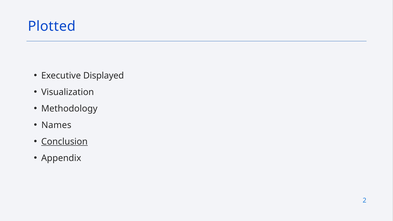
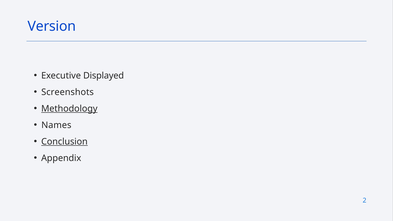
Plotted: Plotted -> Version
Visualization: Visualization -> Screenshots
Methodology underline: none -> present
